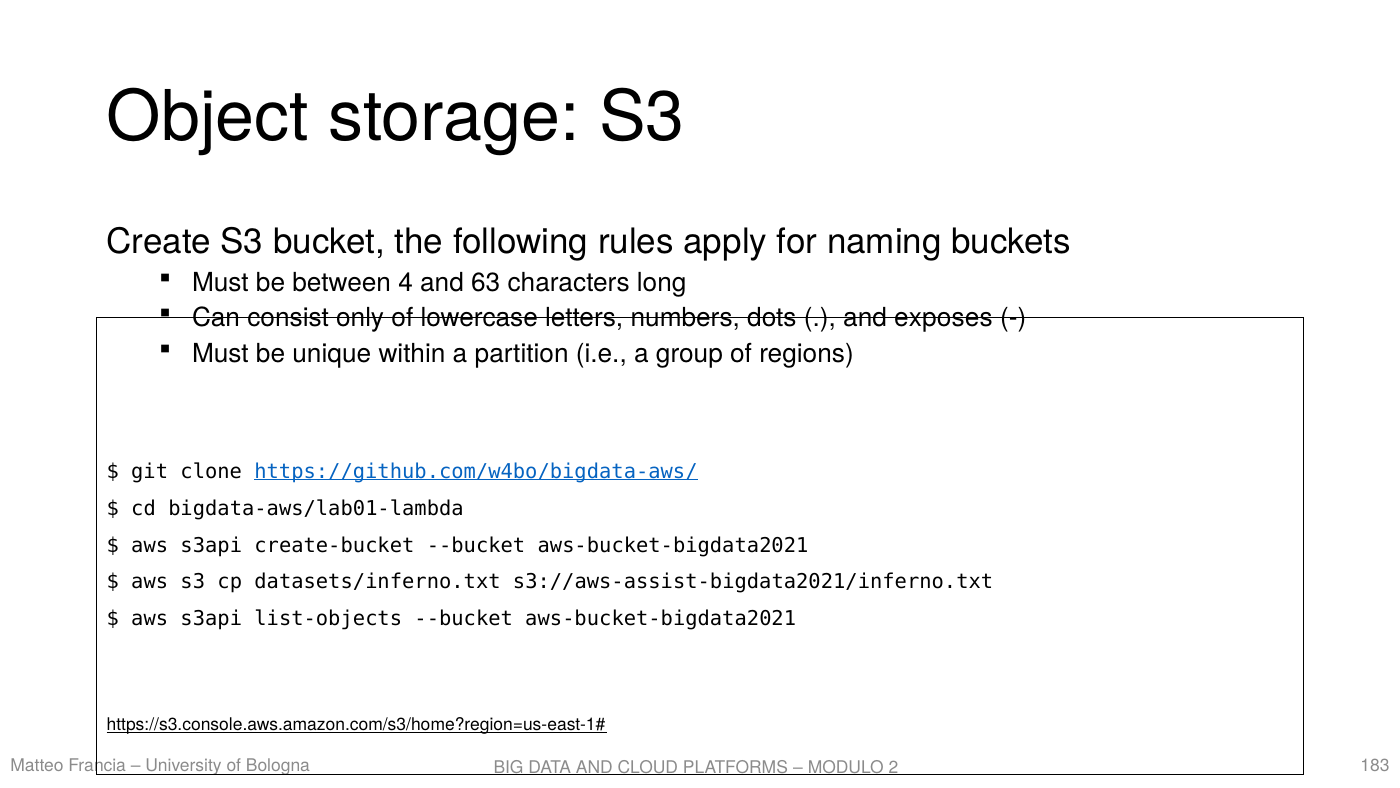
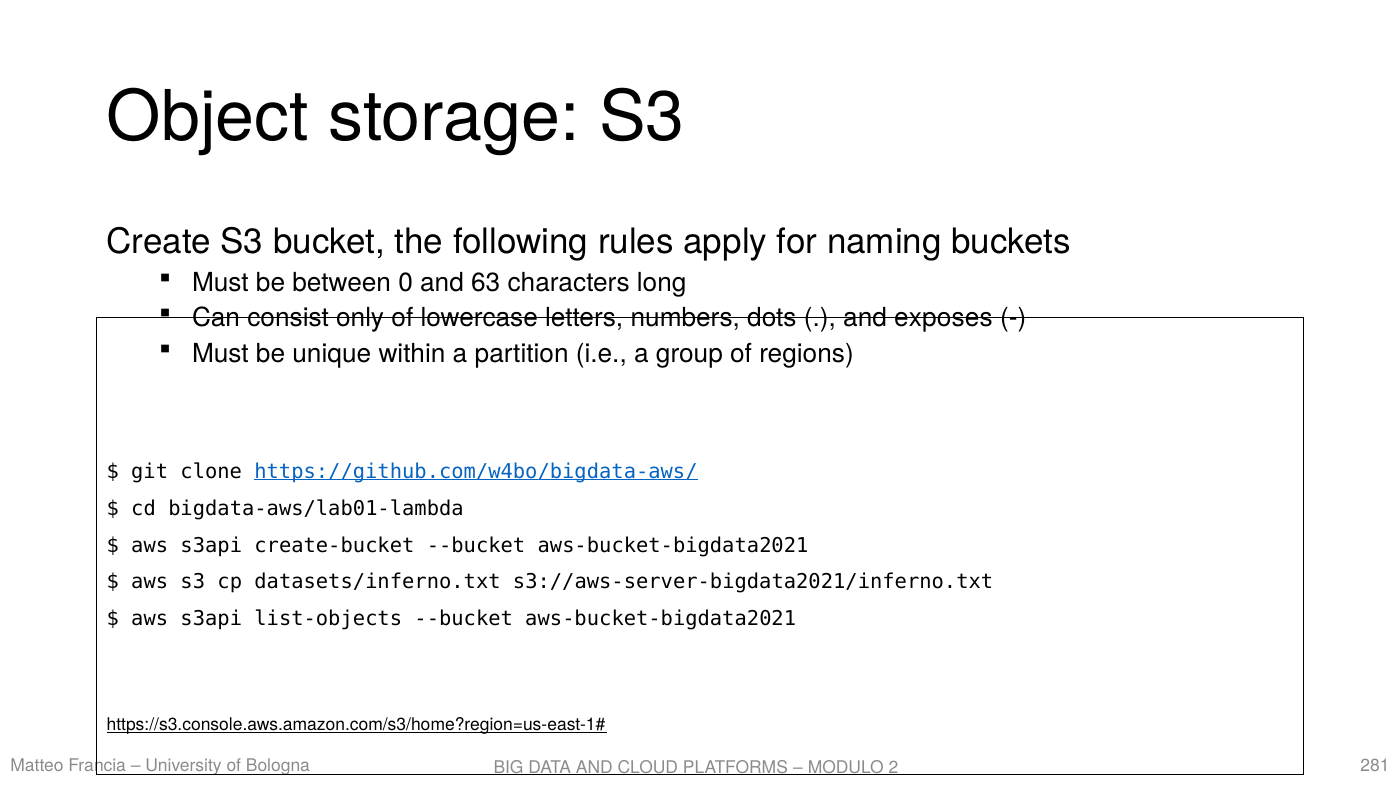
4: 4 -> 0
s3://aws-assist-bigdata2021/inferno.txt: s3://aws-assist-bigdata2021/inferno.txt -> s3://aws-server-bigdata2021/inferno.txt
183: 183 -> 281
